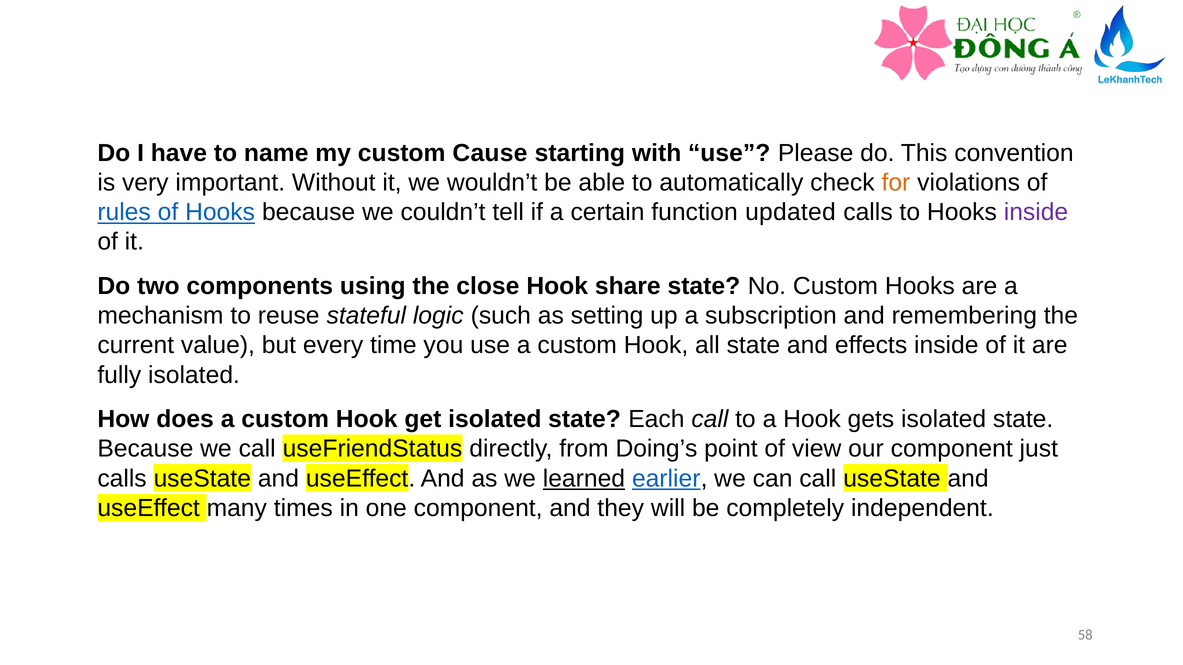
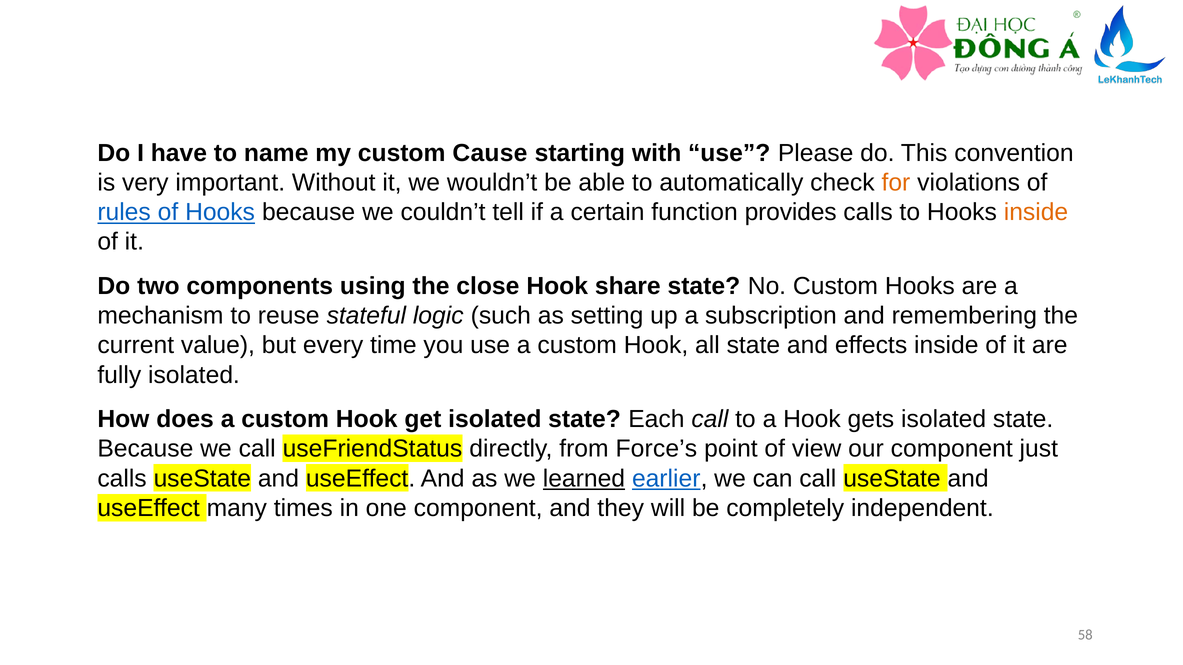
updated: updated -> provides
inside at (1036, 212) colour: purple -> orange
Doing’s: Doing’s -> Force’s
